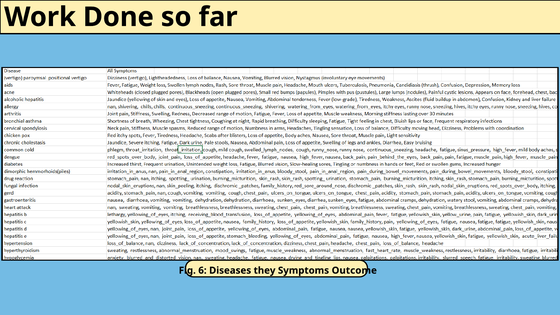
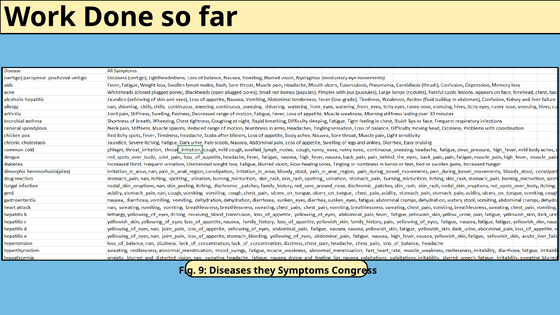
6: 6 -> 9
Outcome: Outcome -> Congress
